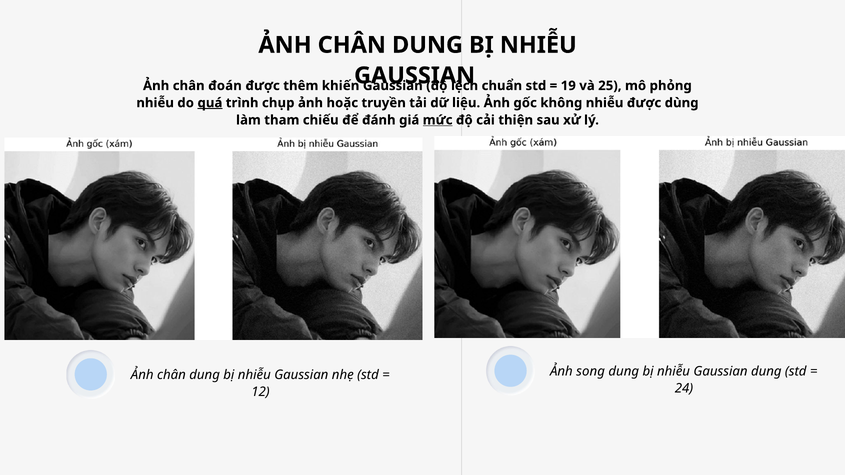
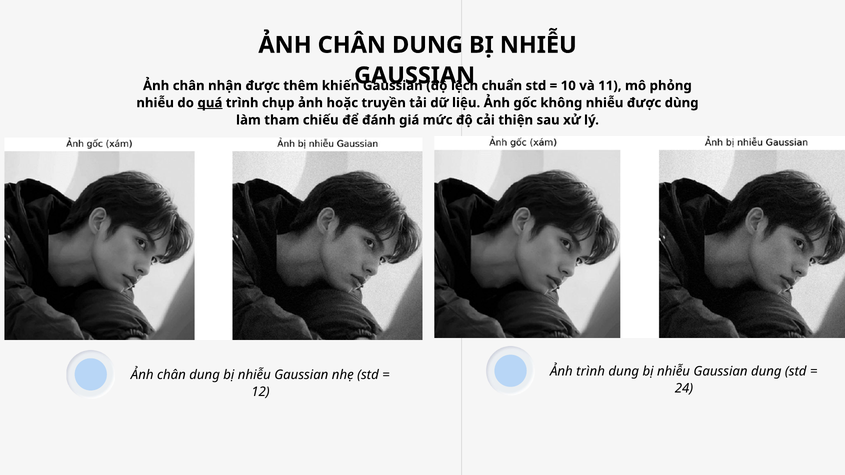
đoán: đoán -> nhận
19: 19 -> 10
25: 25 -> 11
mức underline: present -> none
Ảnh song: song -> trình
